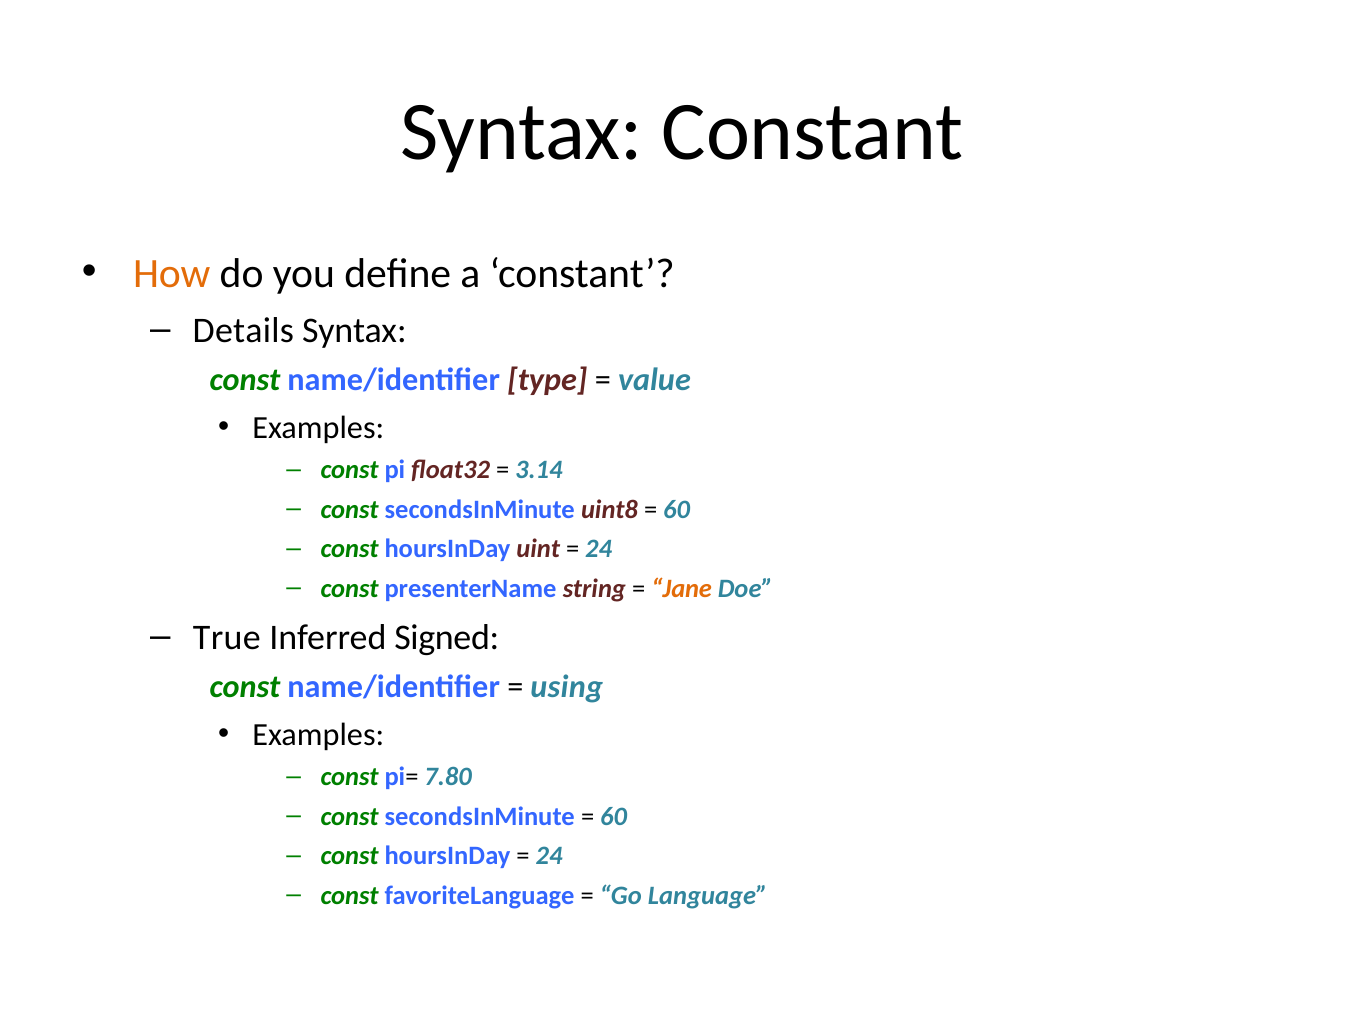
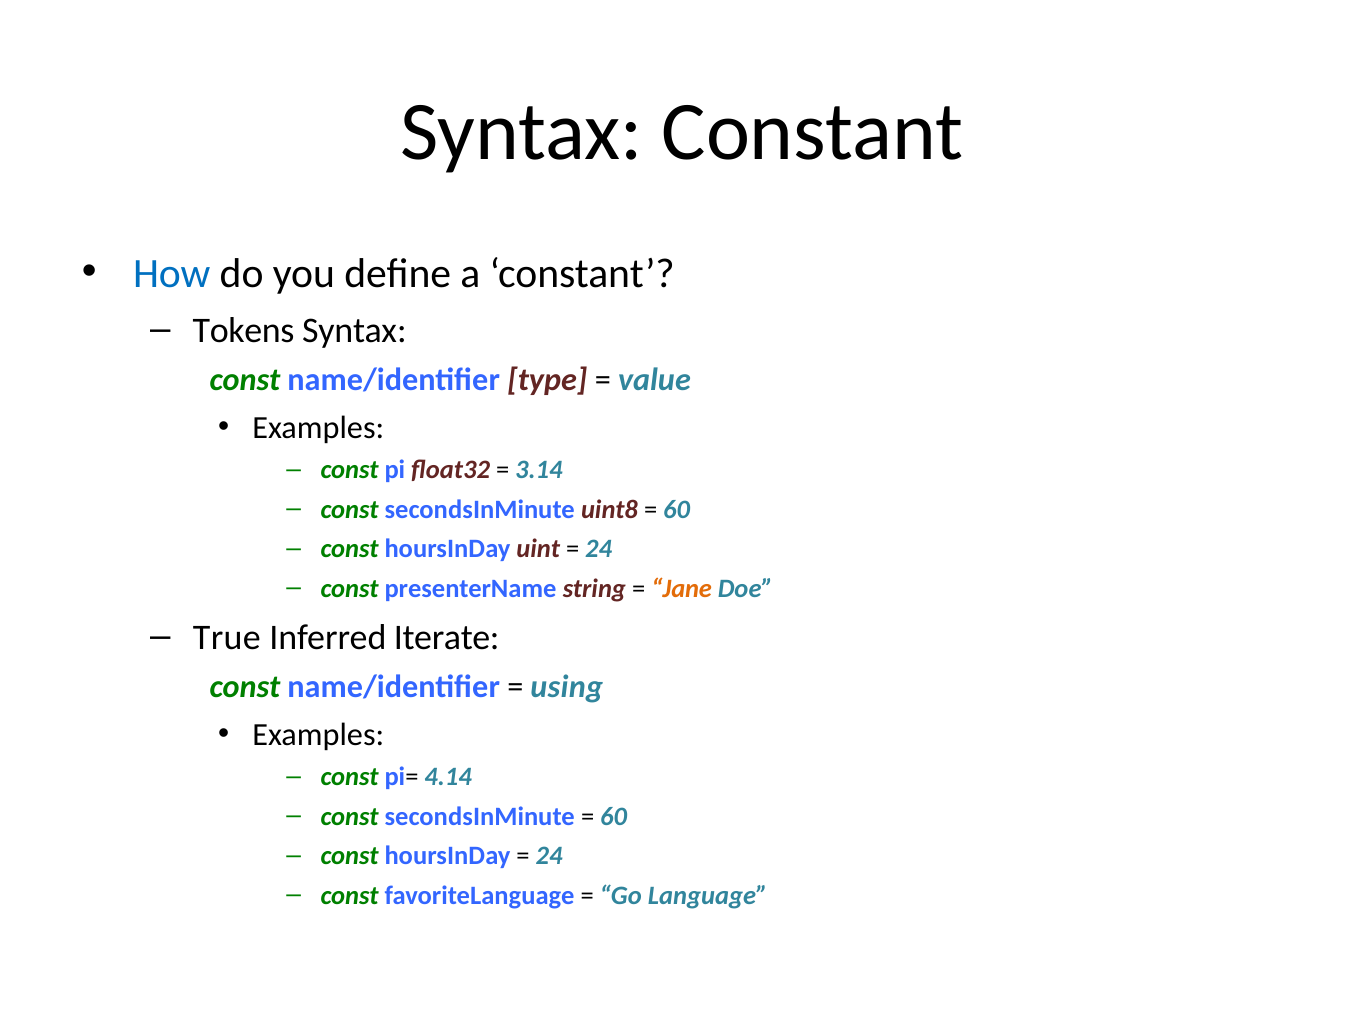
How colour: orange -> blue
Details: Details -> Tokens
Signed: Signed -> Iterate
7.80: 7.80 -> 4.14
